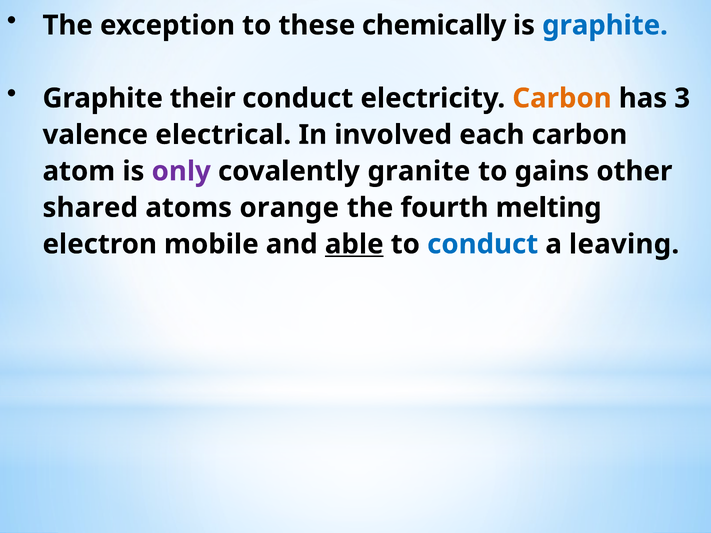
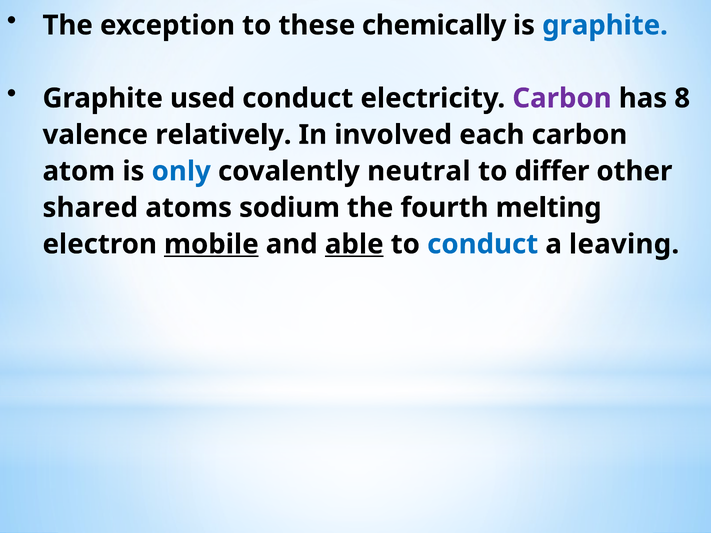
their: their -> used
Carbon at (562, 98) colour: orange -> purple
3: 3 -> 8
electrical: electrical -> relatively
only colour: purple -> blue
granite: granite -> neutral
gains: gains -> differ
orange: orange -> sodium
mobile underline: none -> present
